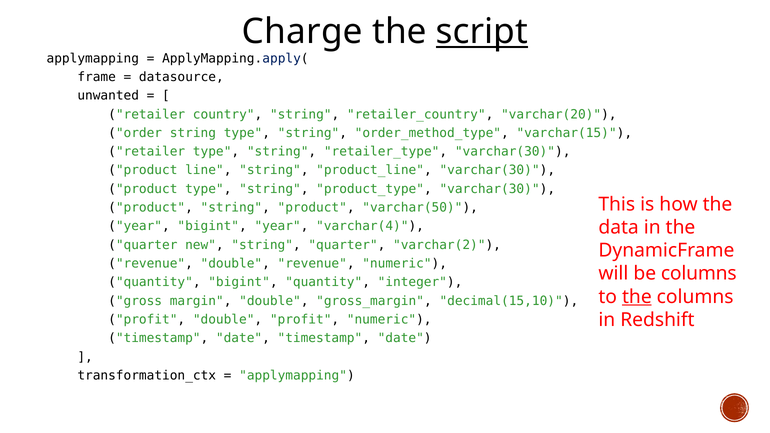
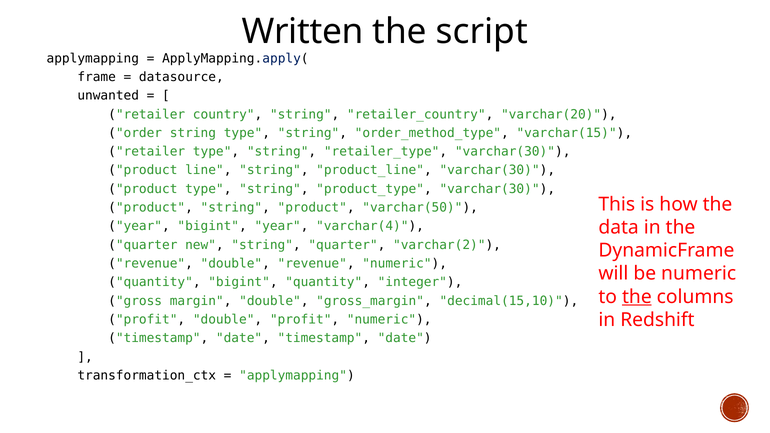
Charge: Charge -> Written
script underline: present -> none
be columns: columns -> numeric
